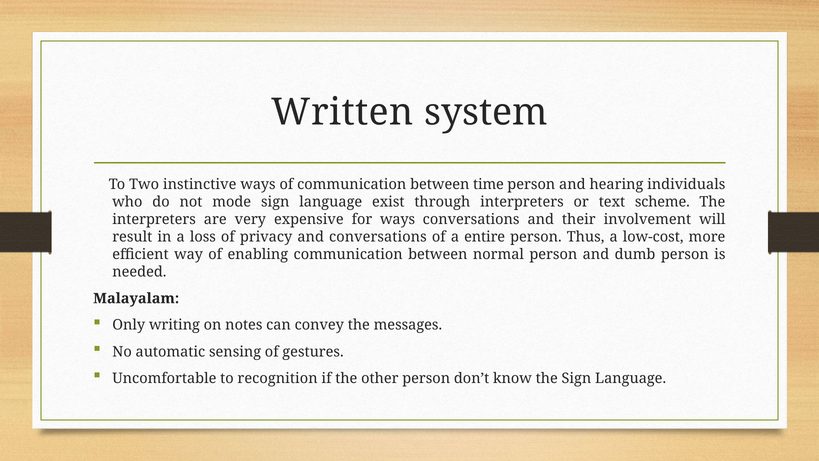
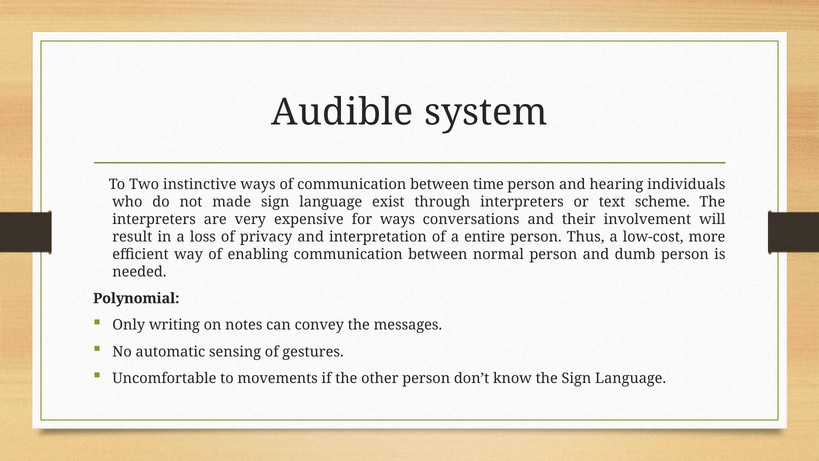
Written: Written -> Audible
mode: mode -> made
and conversations: conversations -> interpretation
Malayalam: Malayalam -> Polynomial
recognition: recognition -> movements
